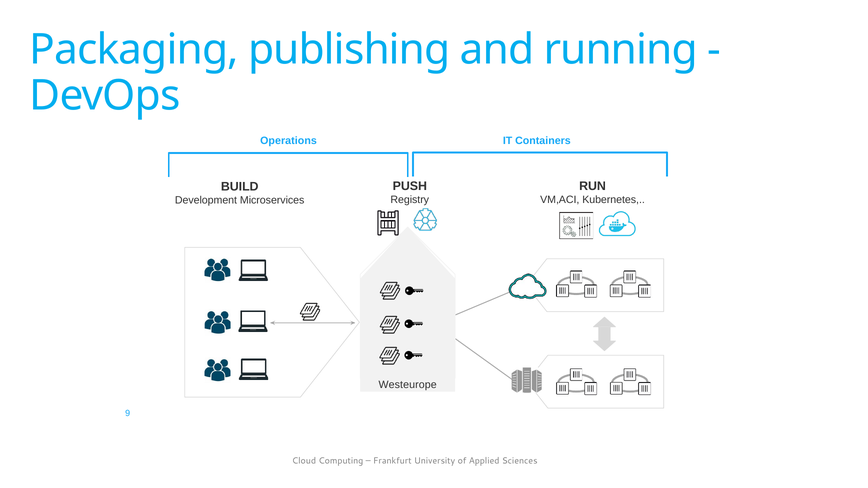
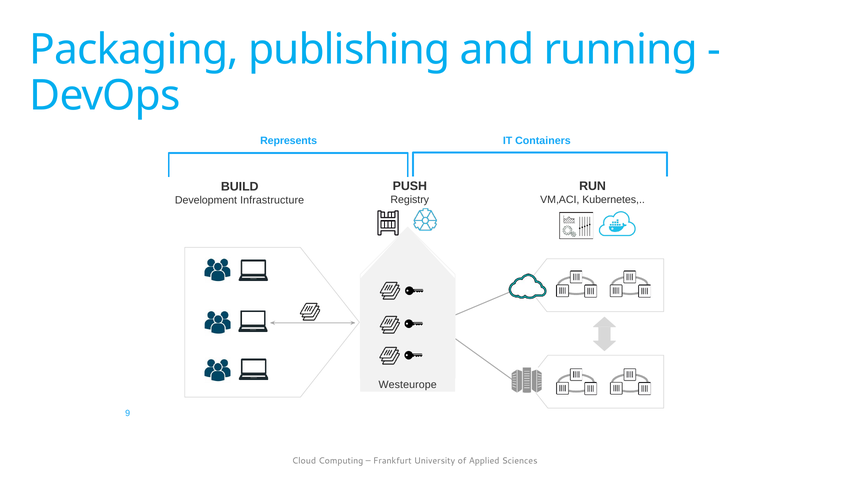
Operations: Operations -> Represents
Microservices: Microservices -> Infrastructure
